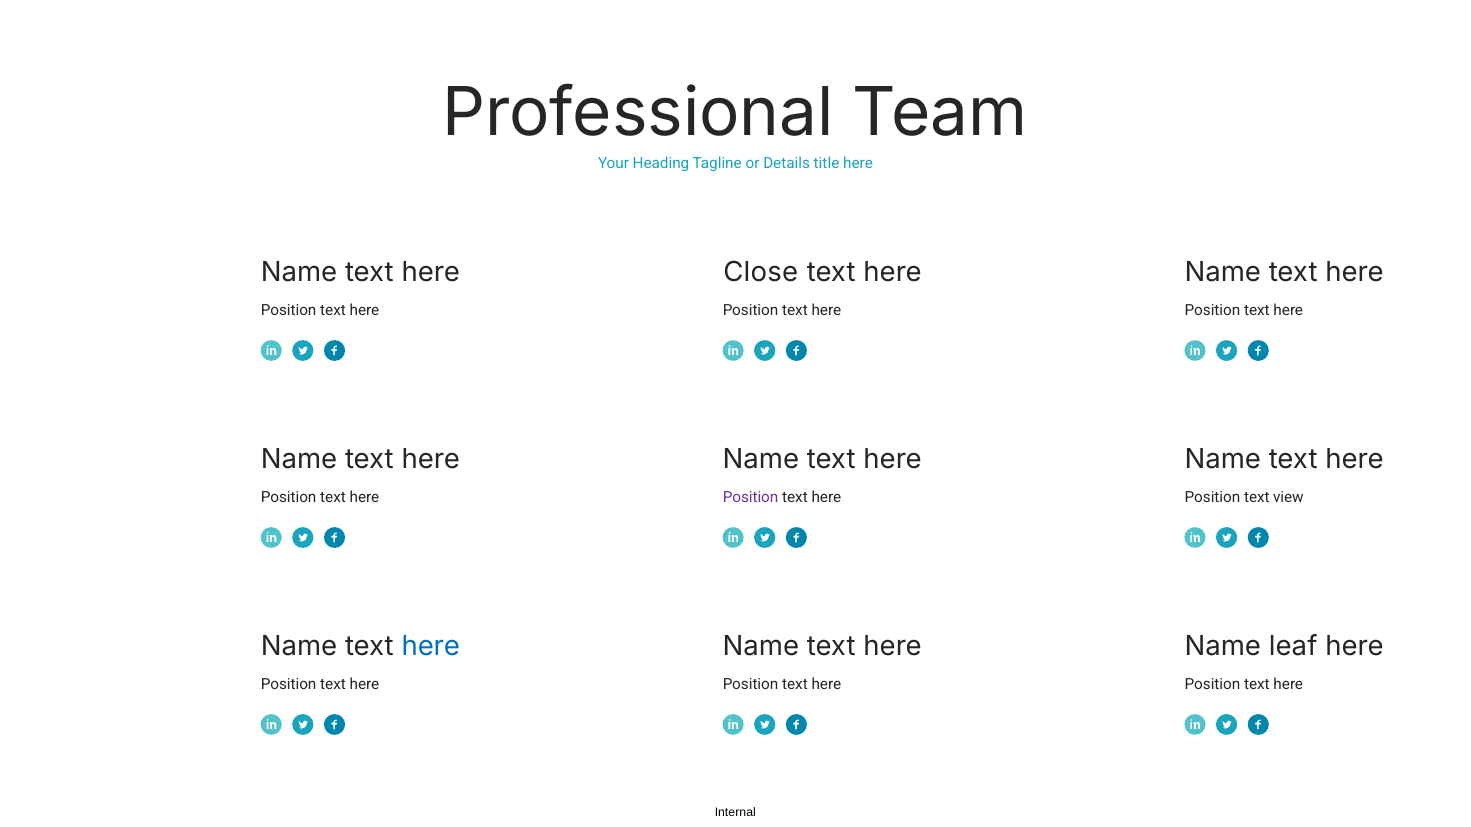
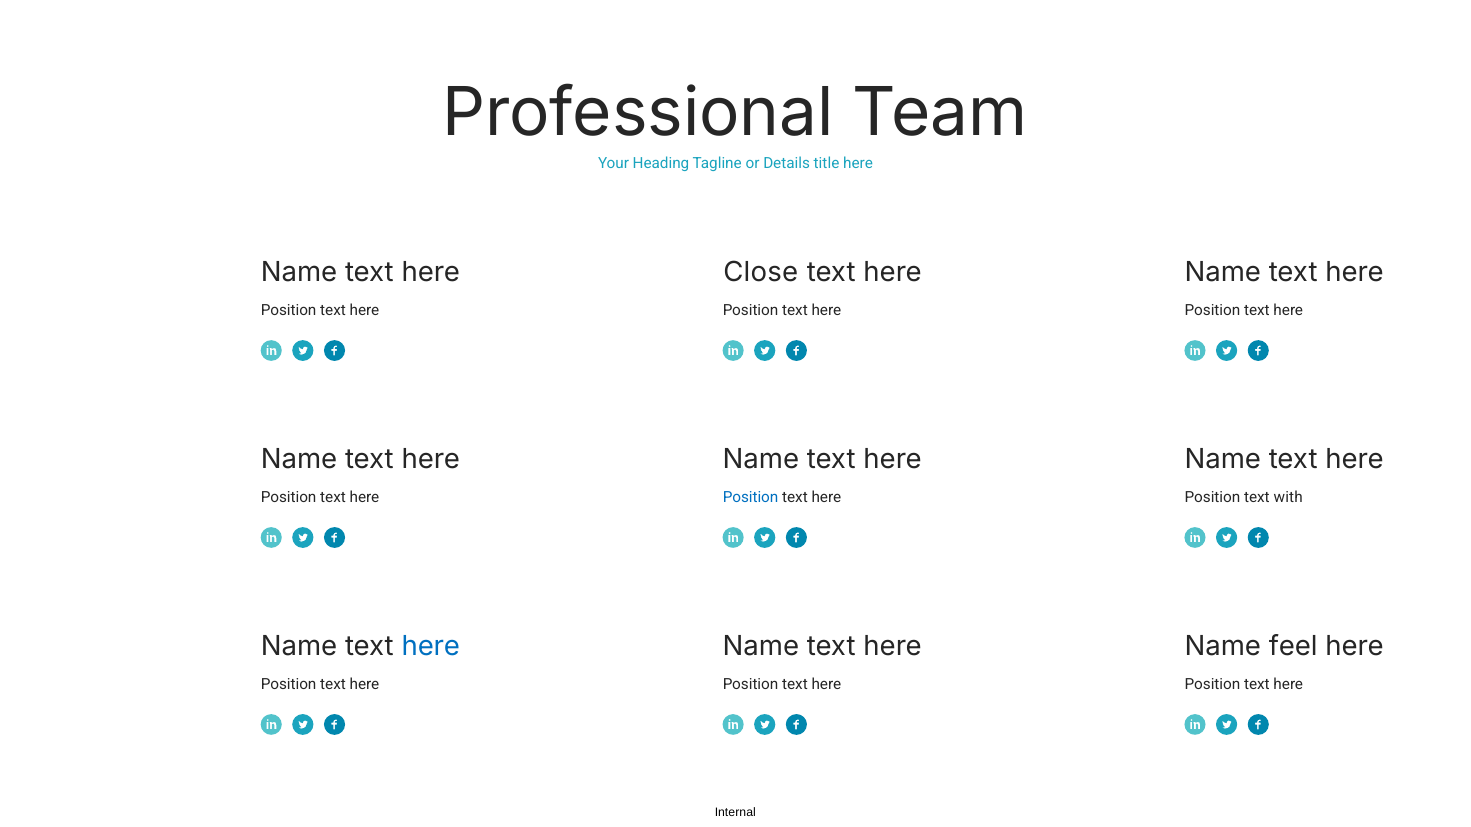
Position at (751, 498) colour: purple -> blue
view: view -> with
leaf: leaf -> feel
